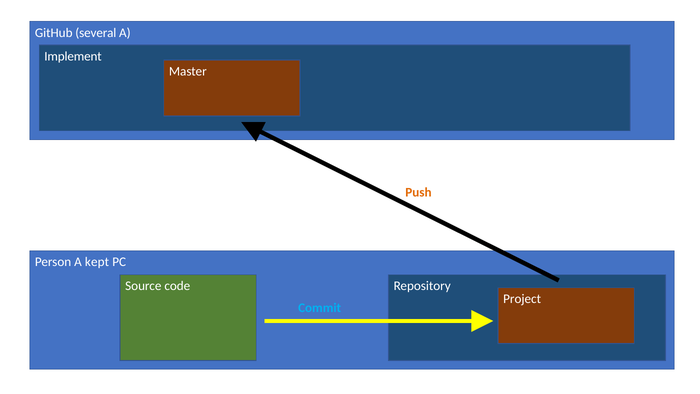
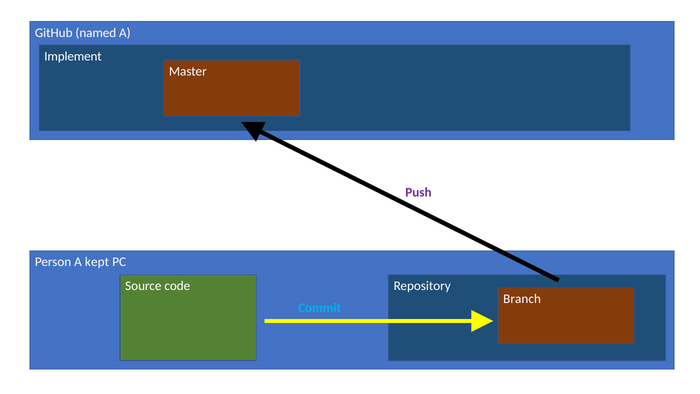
several: several -> named
Push colour: orange -> purple
Project: Project -> Branch
